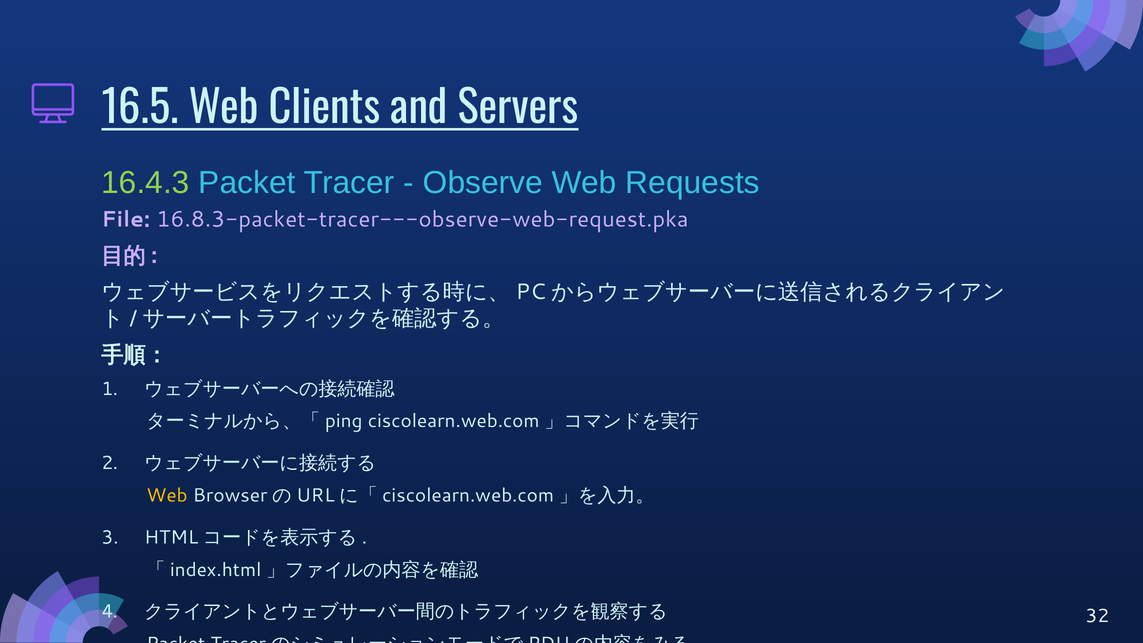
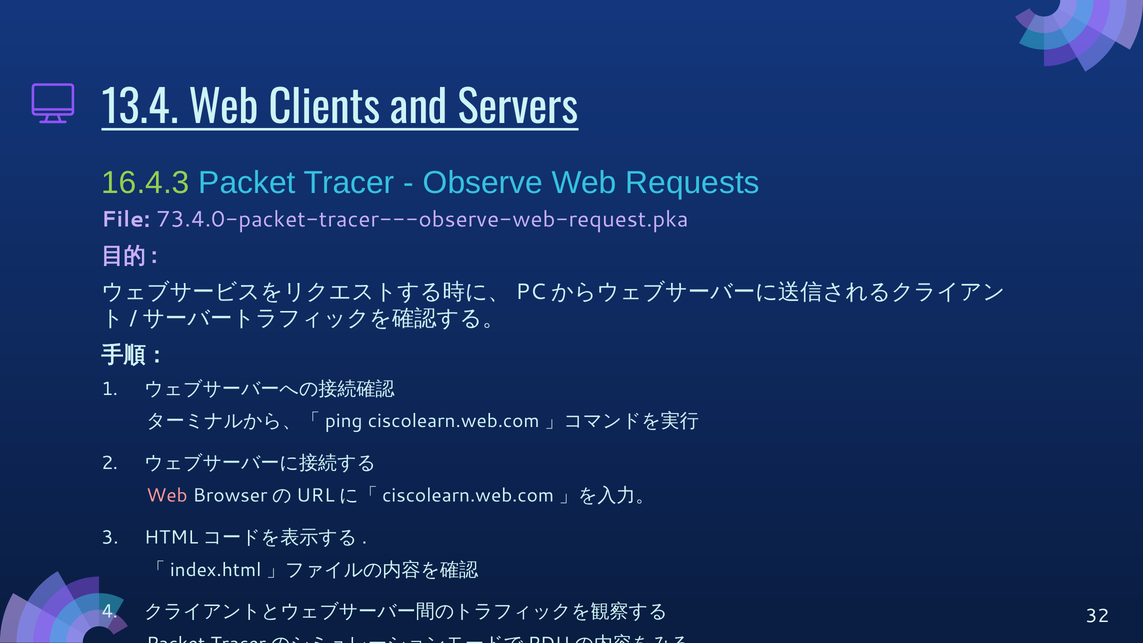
16.5: 16.5 -> 13.4
16.8.3-packet-tracer---observe-web-request.pka: 16.8.3-packet-tracer---observe-web-request.pka -> 73.4.0-packet-tracer---observe-web-request.pka
Web at (167, 495) colour: yellow -> pink
